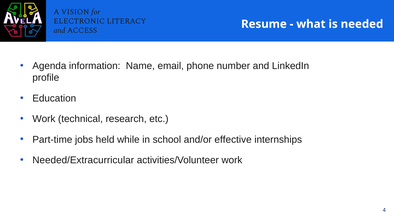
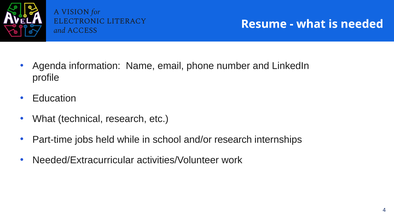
Work at (44, 119): Work -> What
and/or effective: effective -> research
